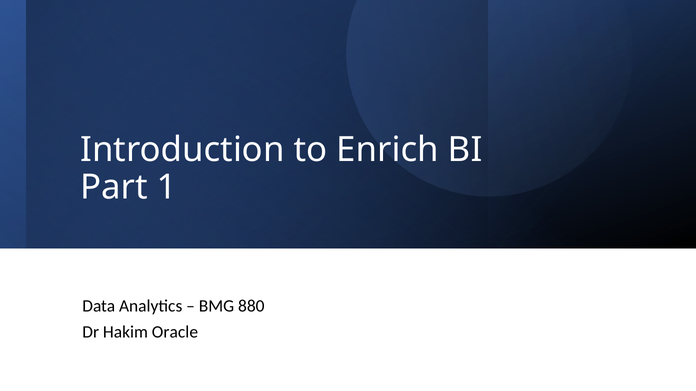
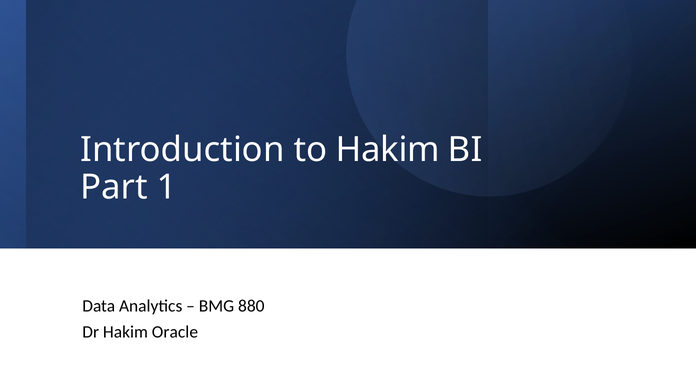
to Enrich: Enrich -> Hakim
